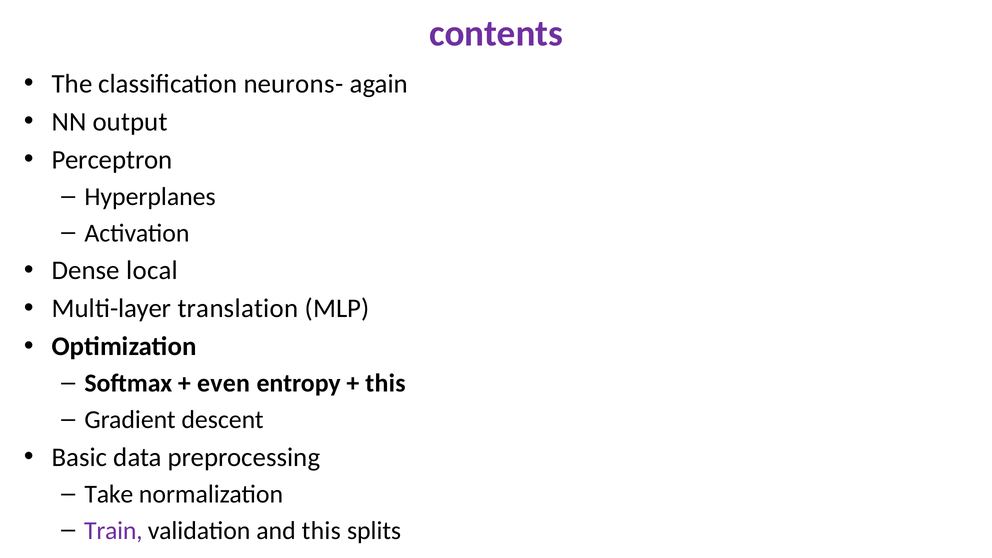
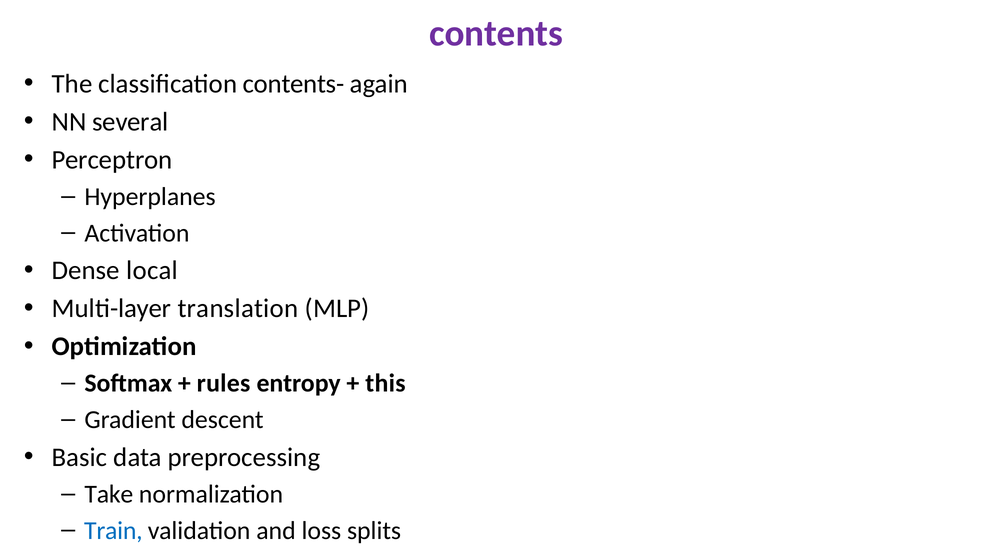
neurons-: neurons- -> contents-
output: output -> several
even: even -> rules
Train colour: purple -> blue
and this: this -> loss
